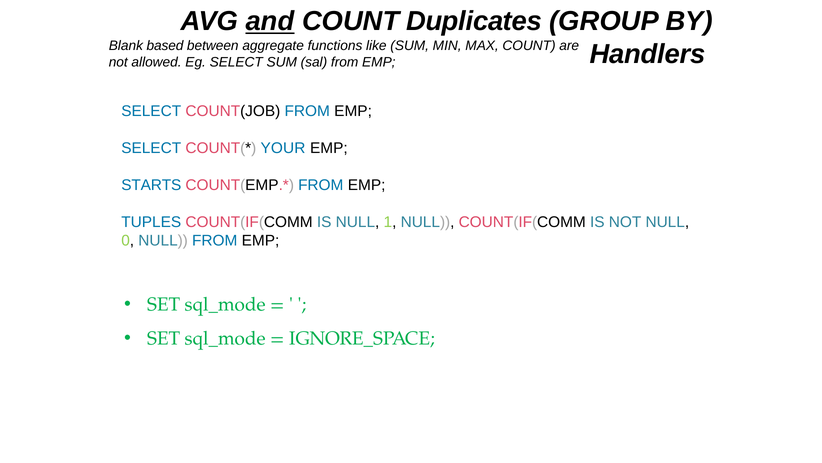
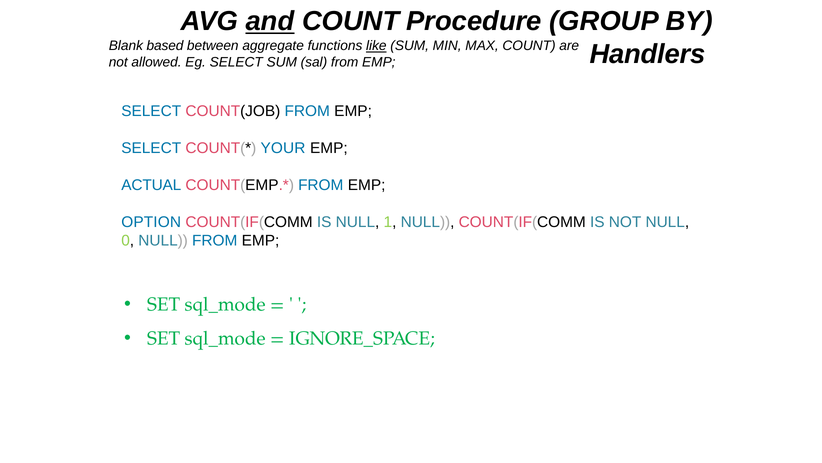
Duplicates: Duplicates -> Procedure
like underline: none -> present
STARTS: STARTS -> ACTUAL
TUPLES: TUPLES -> OPTION
